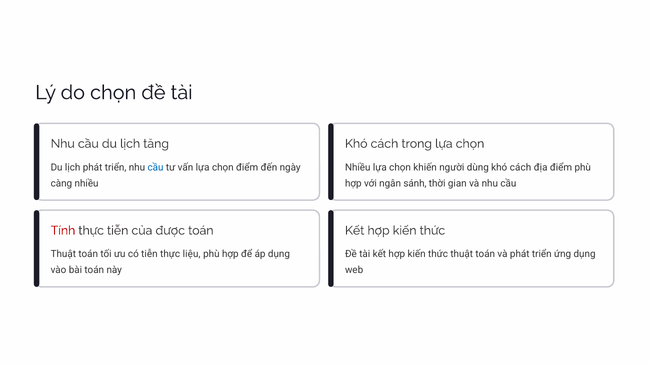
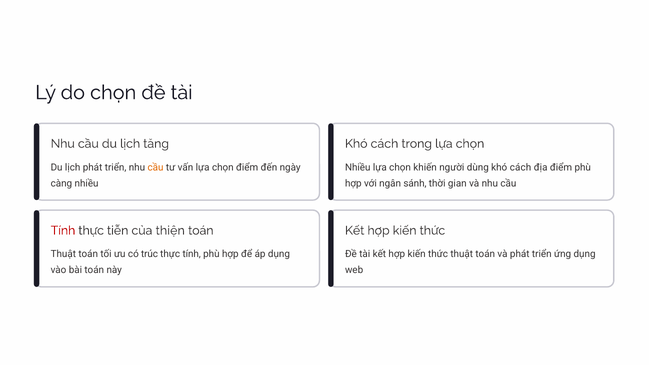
cầu at (156, 167) colour: blue -> orange
được: được -> thiện
có tiễn: tiễn -> trúc
thực liệu: liệu -> tính
